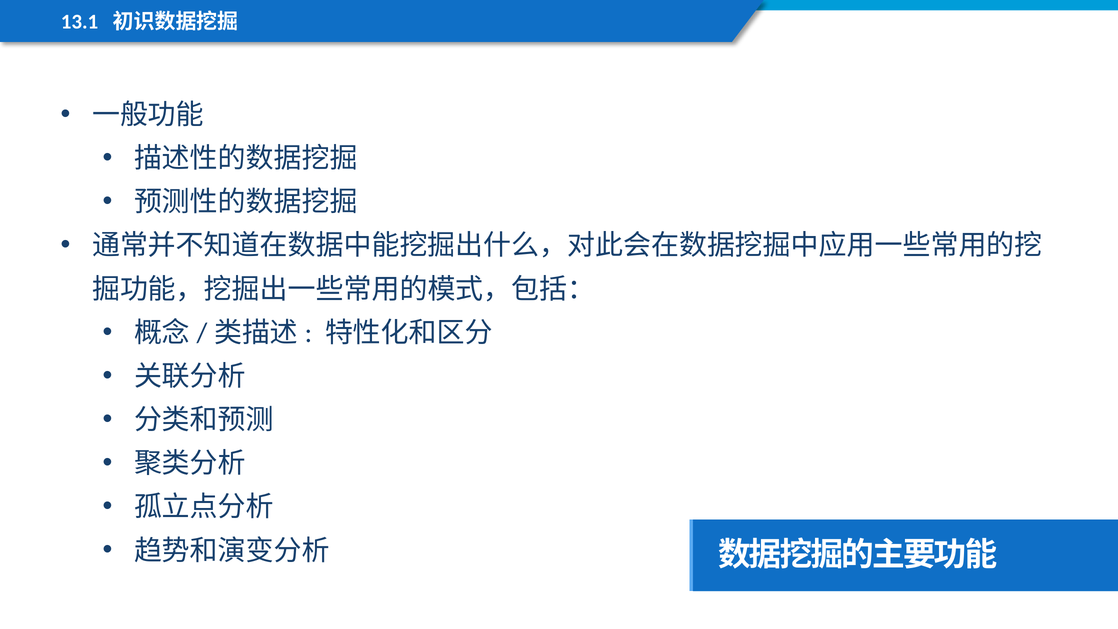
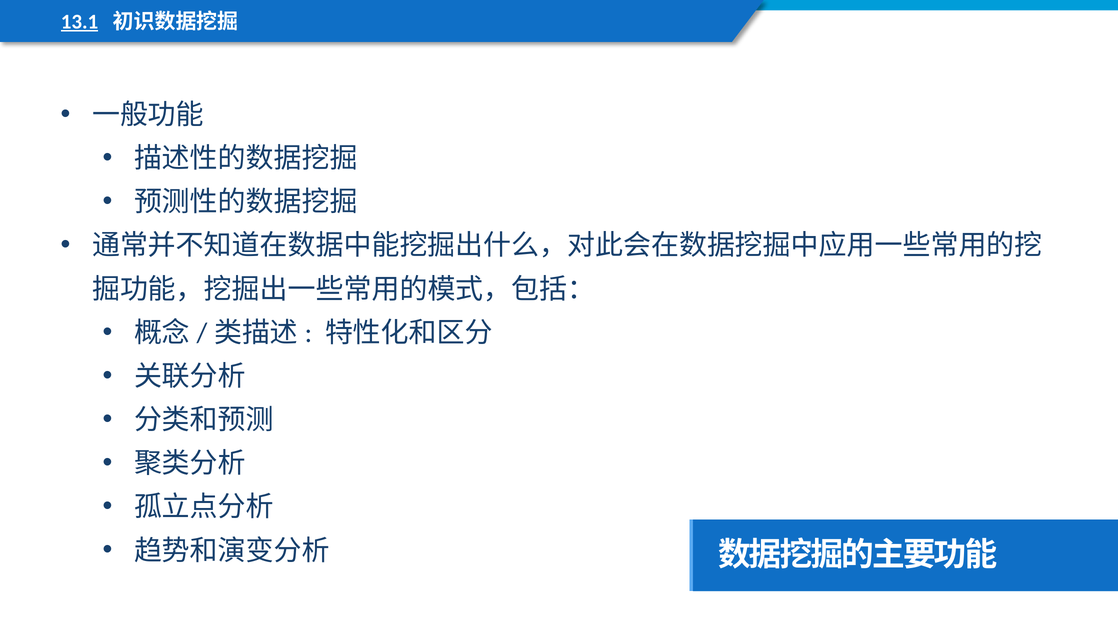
13.1 underline: none -> present
